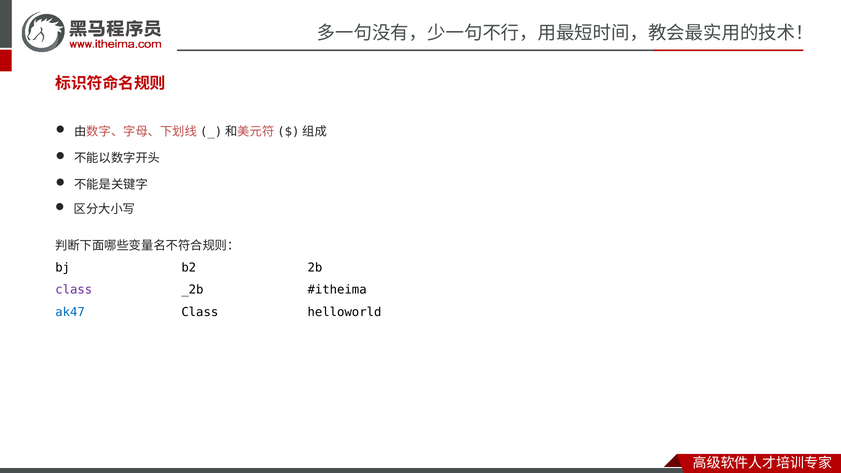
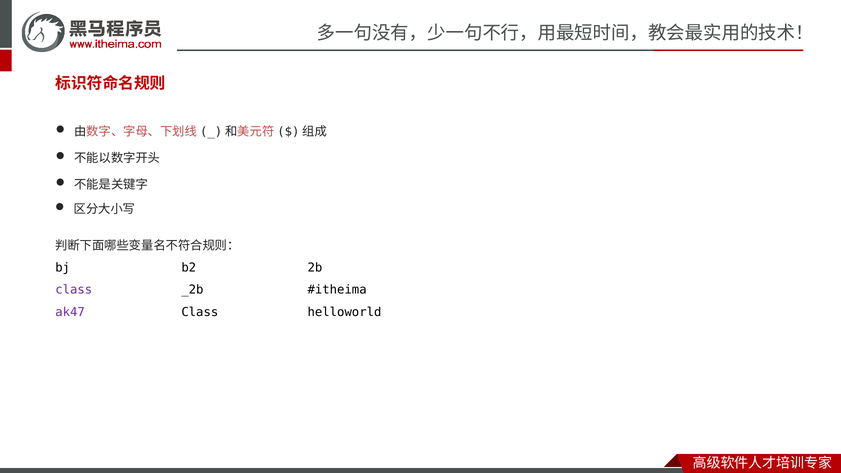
ak47 colour: blue -> purple
